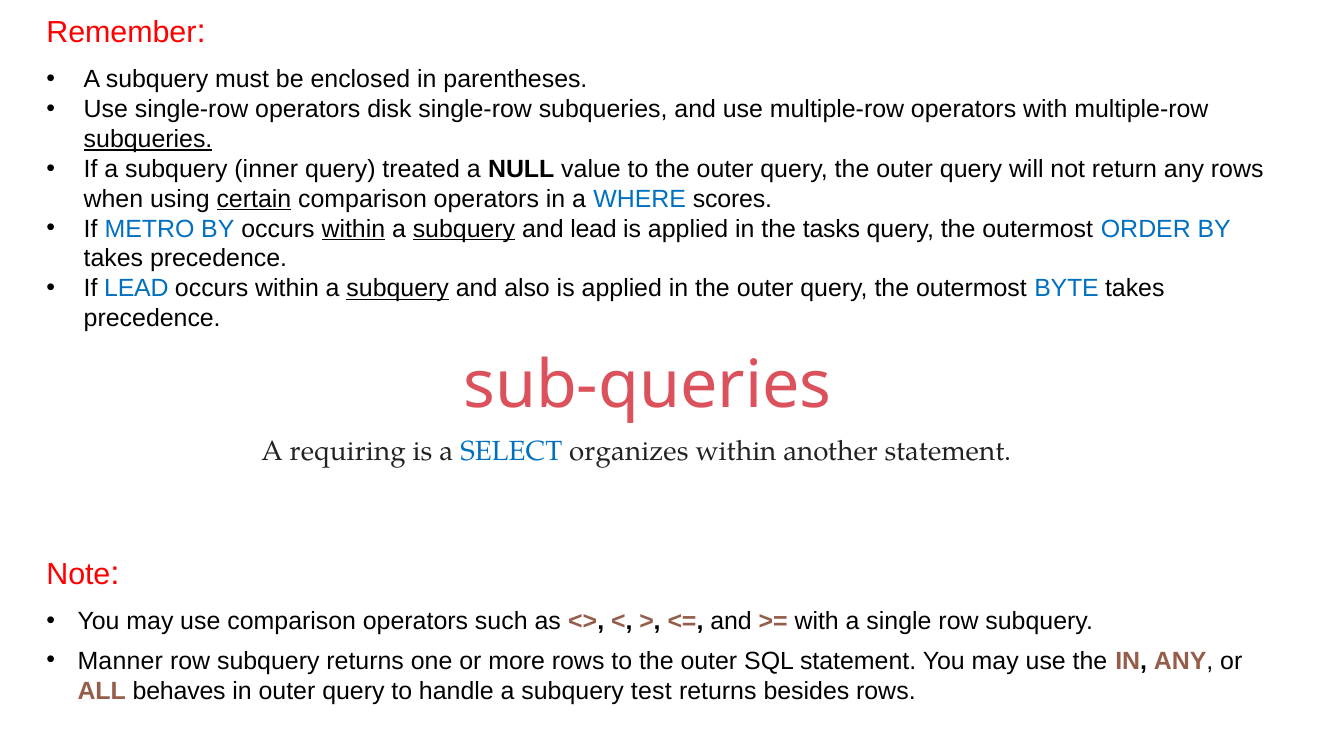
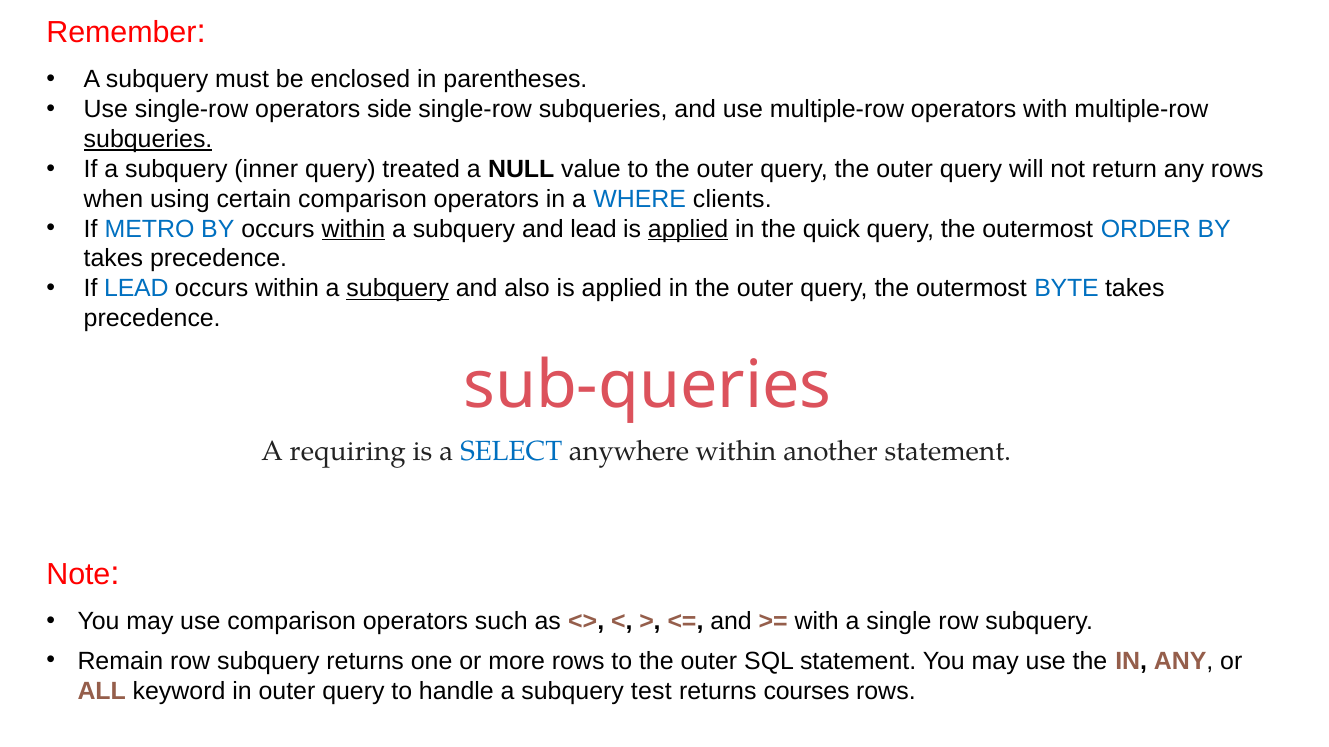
disk: disk -> side
certain underline: present -> none
scores: scores -> clients
subquery at (464, 229) underline: present -> none
applied at (688, 229) underline: none -> present
tasks: tasks -> quick
organizes: organizes -> anywhere
Manner: Manner -> Remain
behaves: behaves -> keyword
besides: besides -> courses
